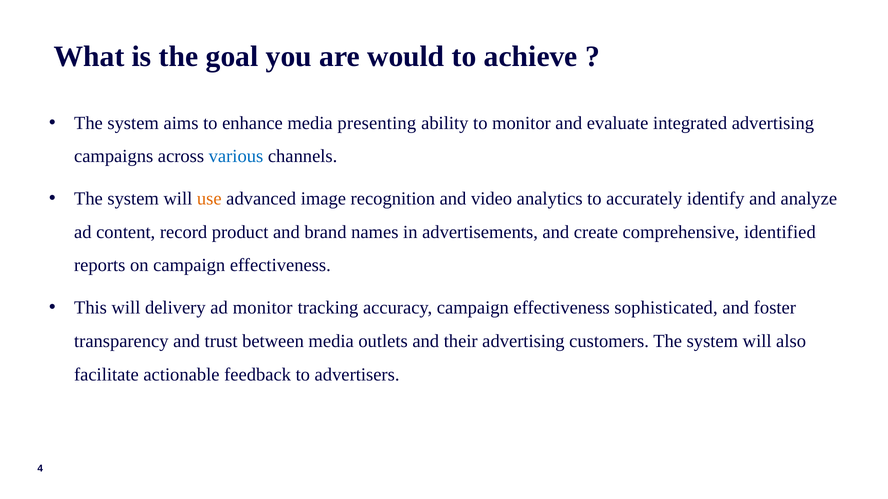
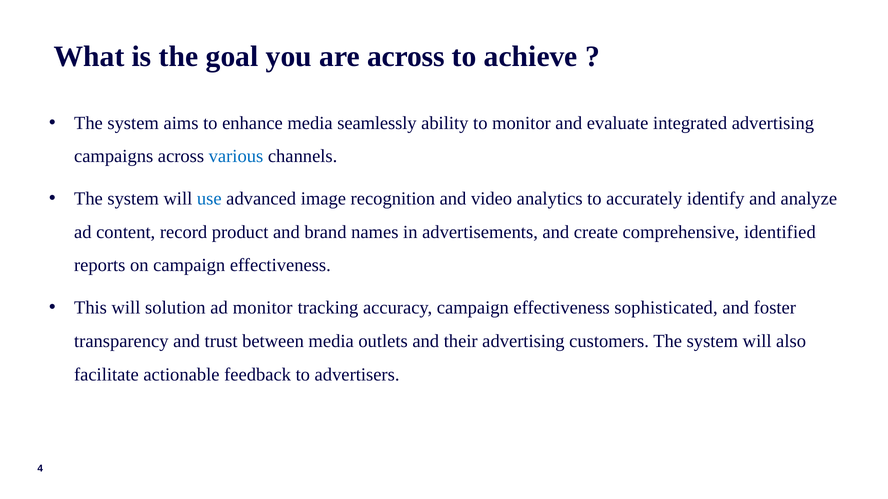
are would: would -> across
presenting: presenting -> seamlessly
use colour: orange -> blue
delivery: delivery -> solution
